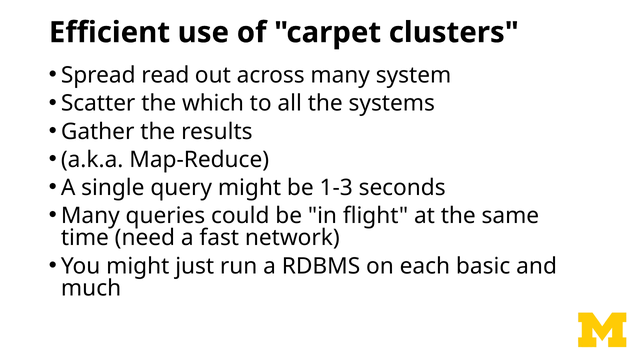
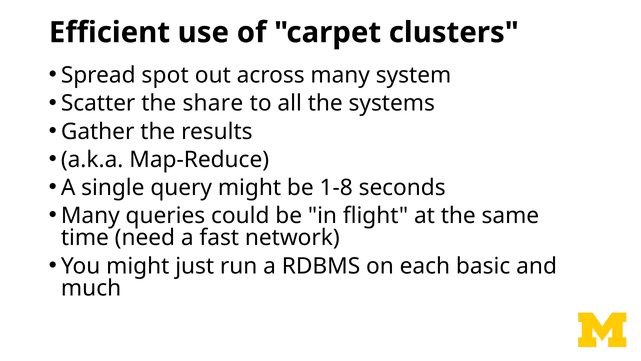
read: read -> spot
which: which -> share
1-3: 1-3 -> 1-8
